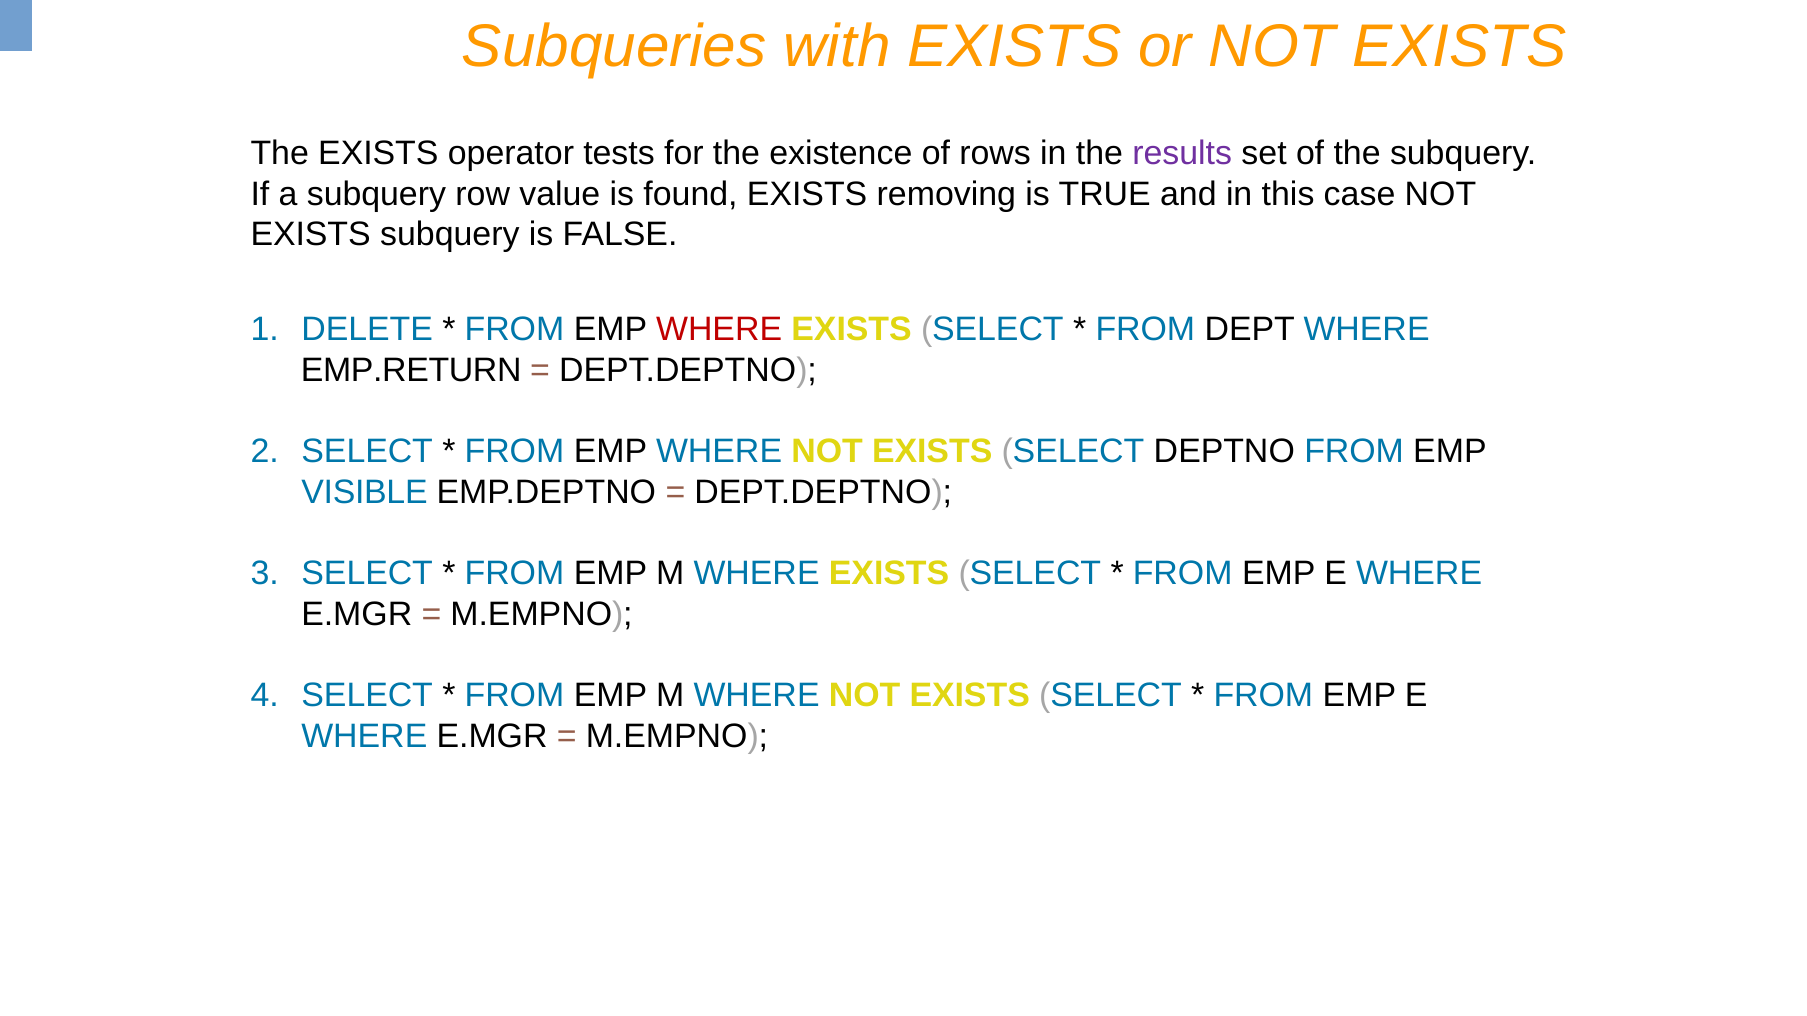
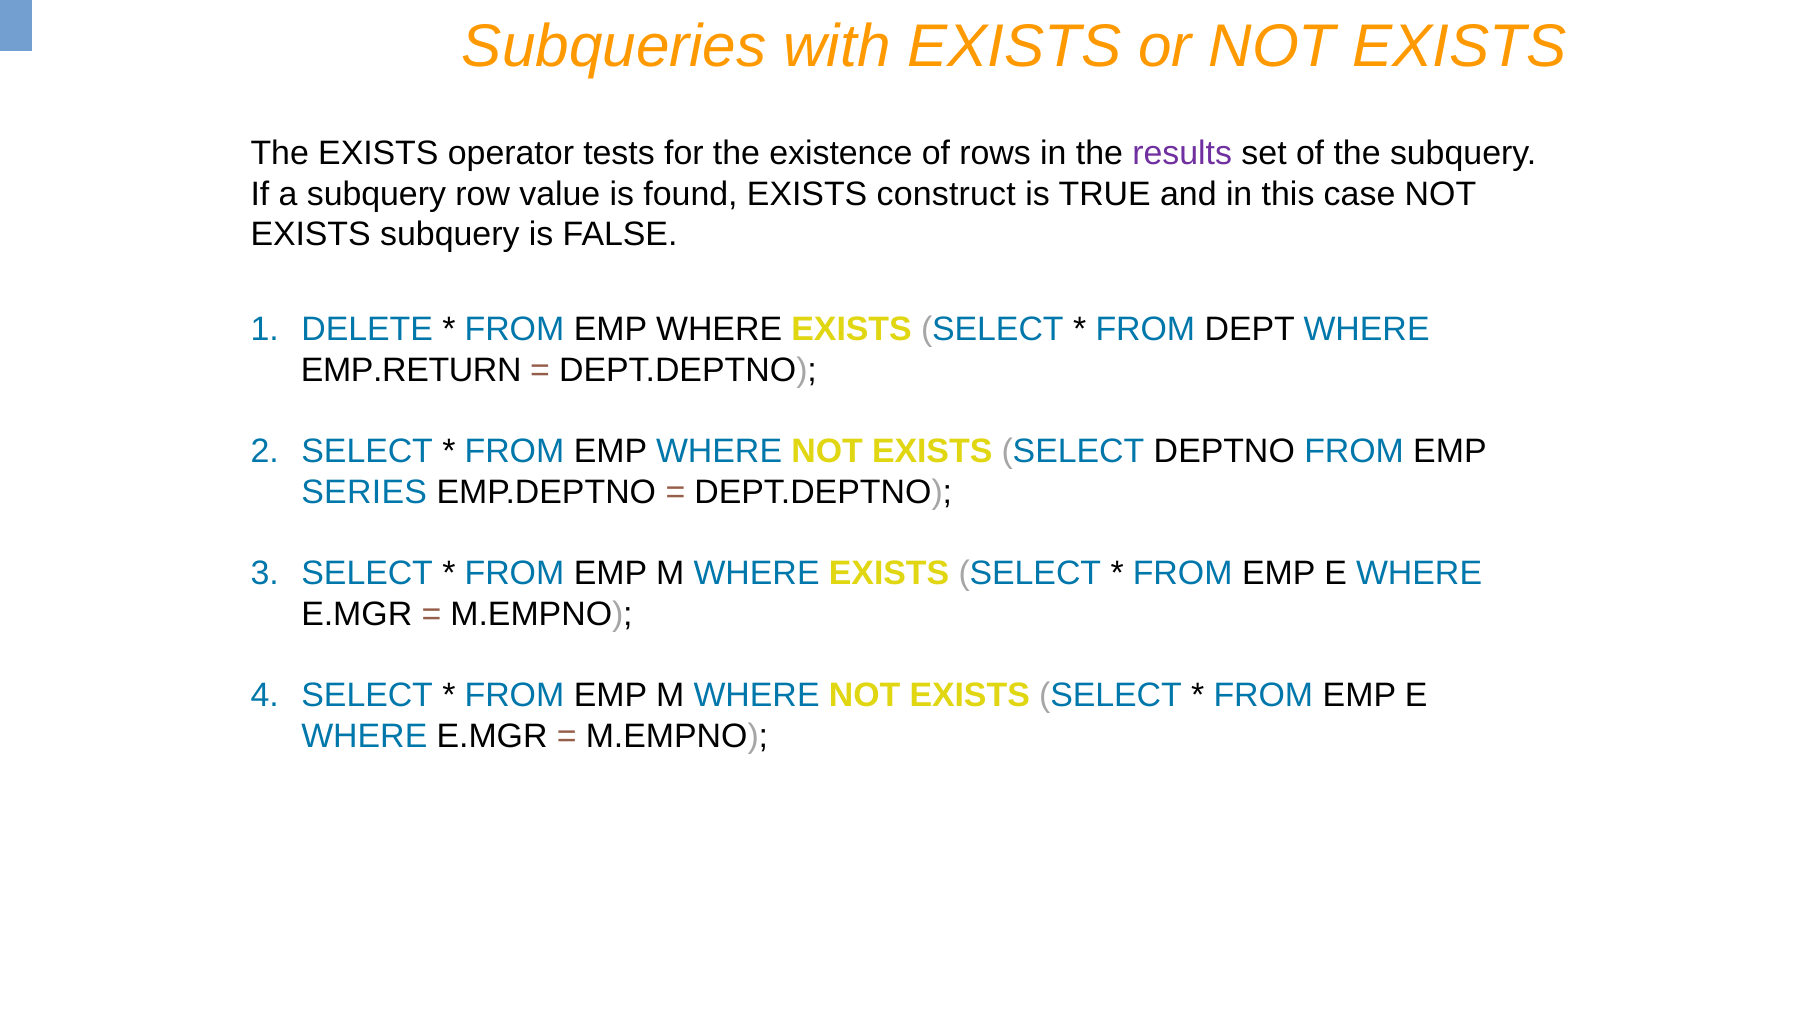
removing: removing -> construct
WHERE at (719, 330) colour: red -> black
VISIBLE: VISIBLE -> SERIES
